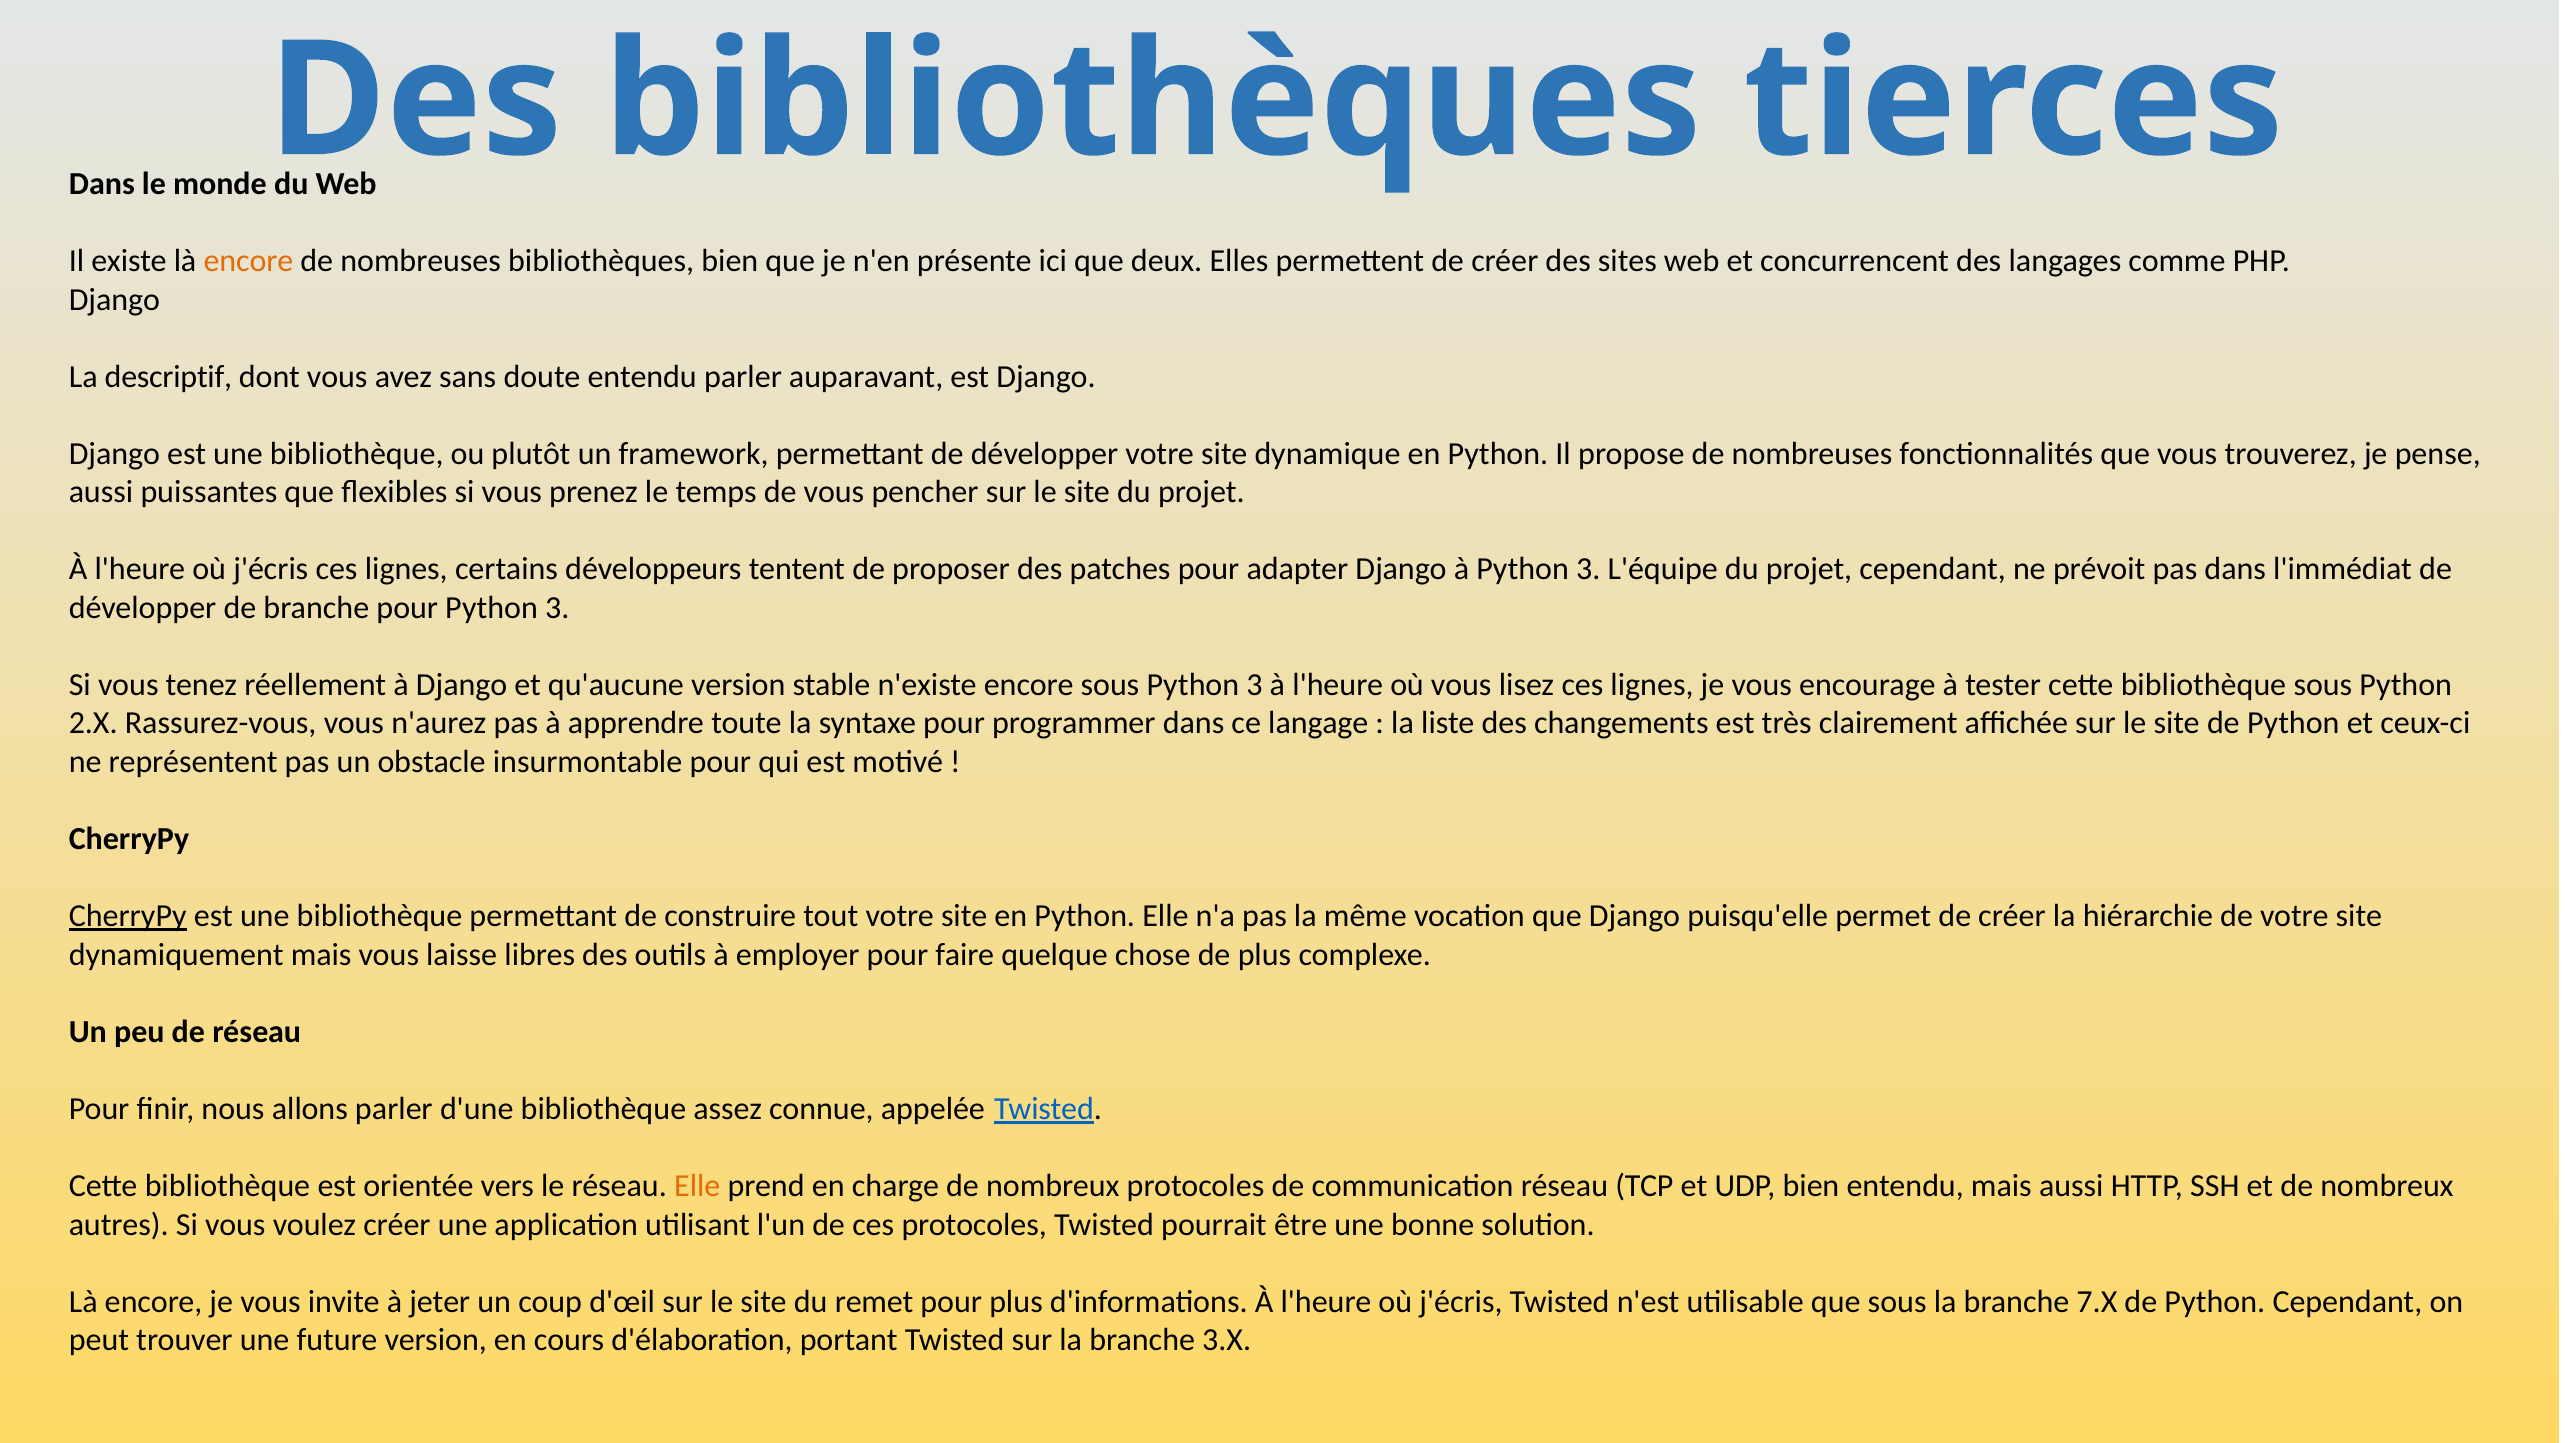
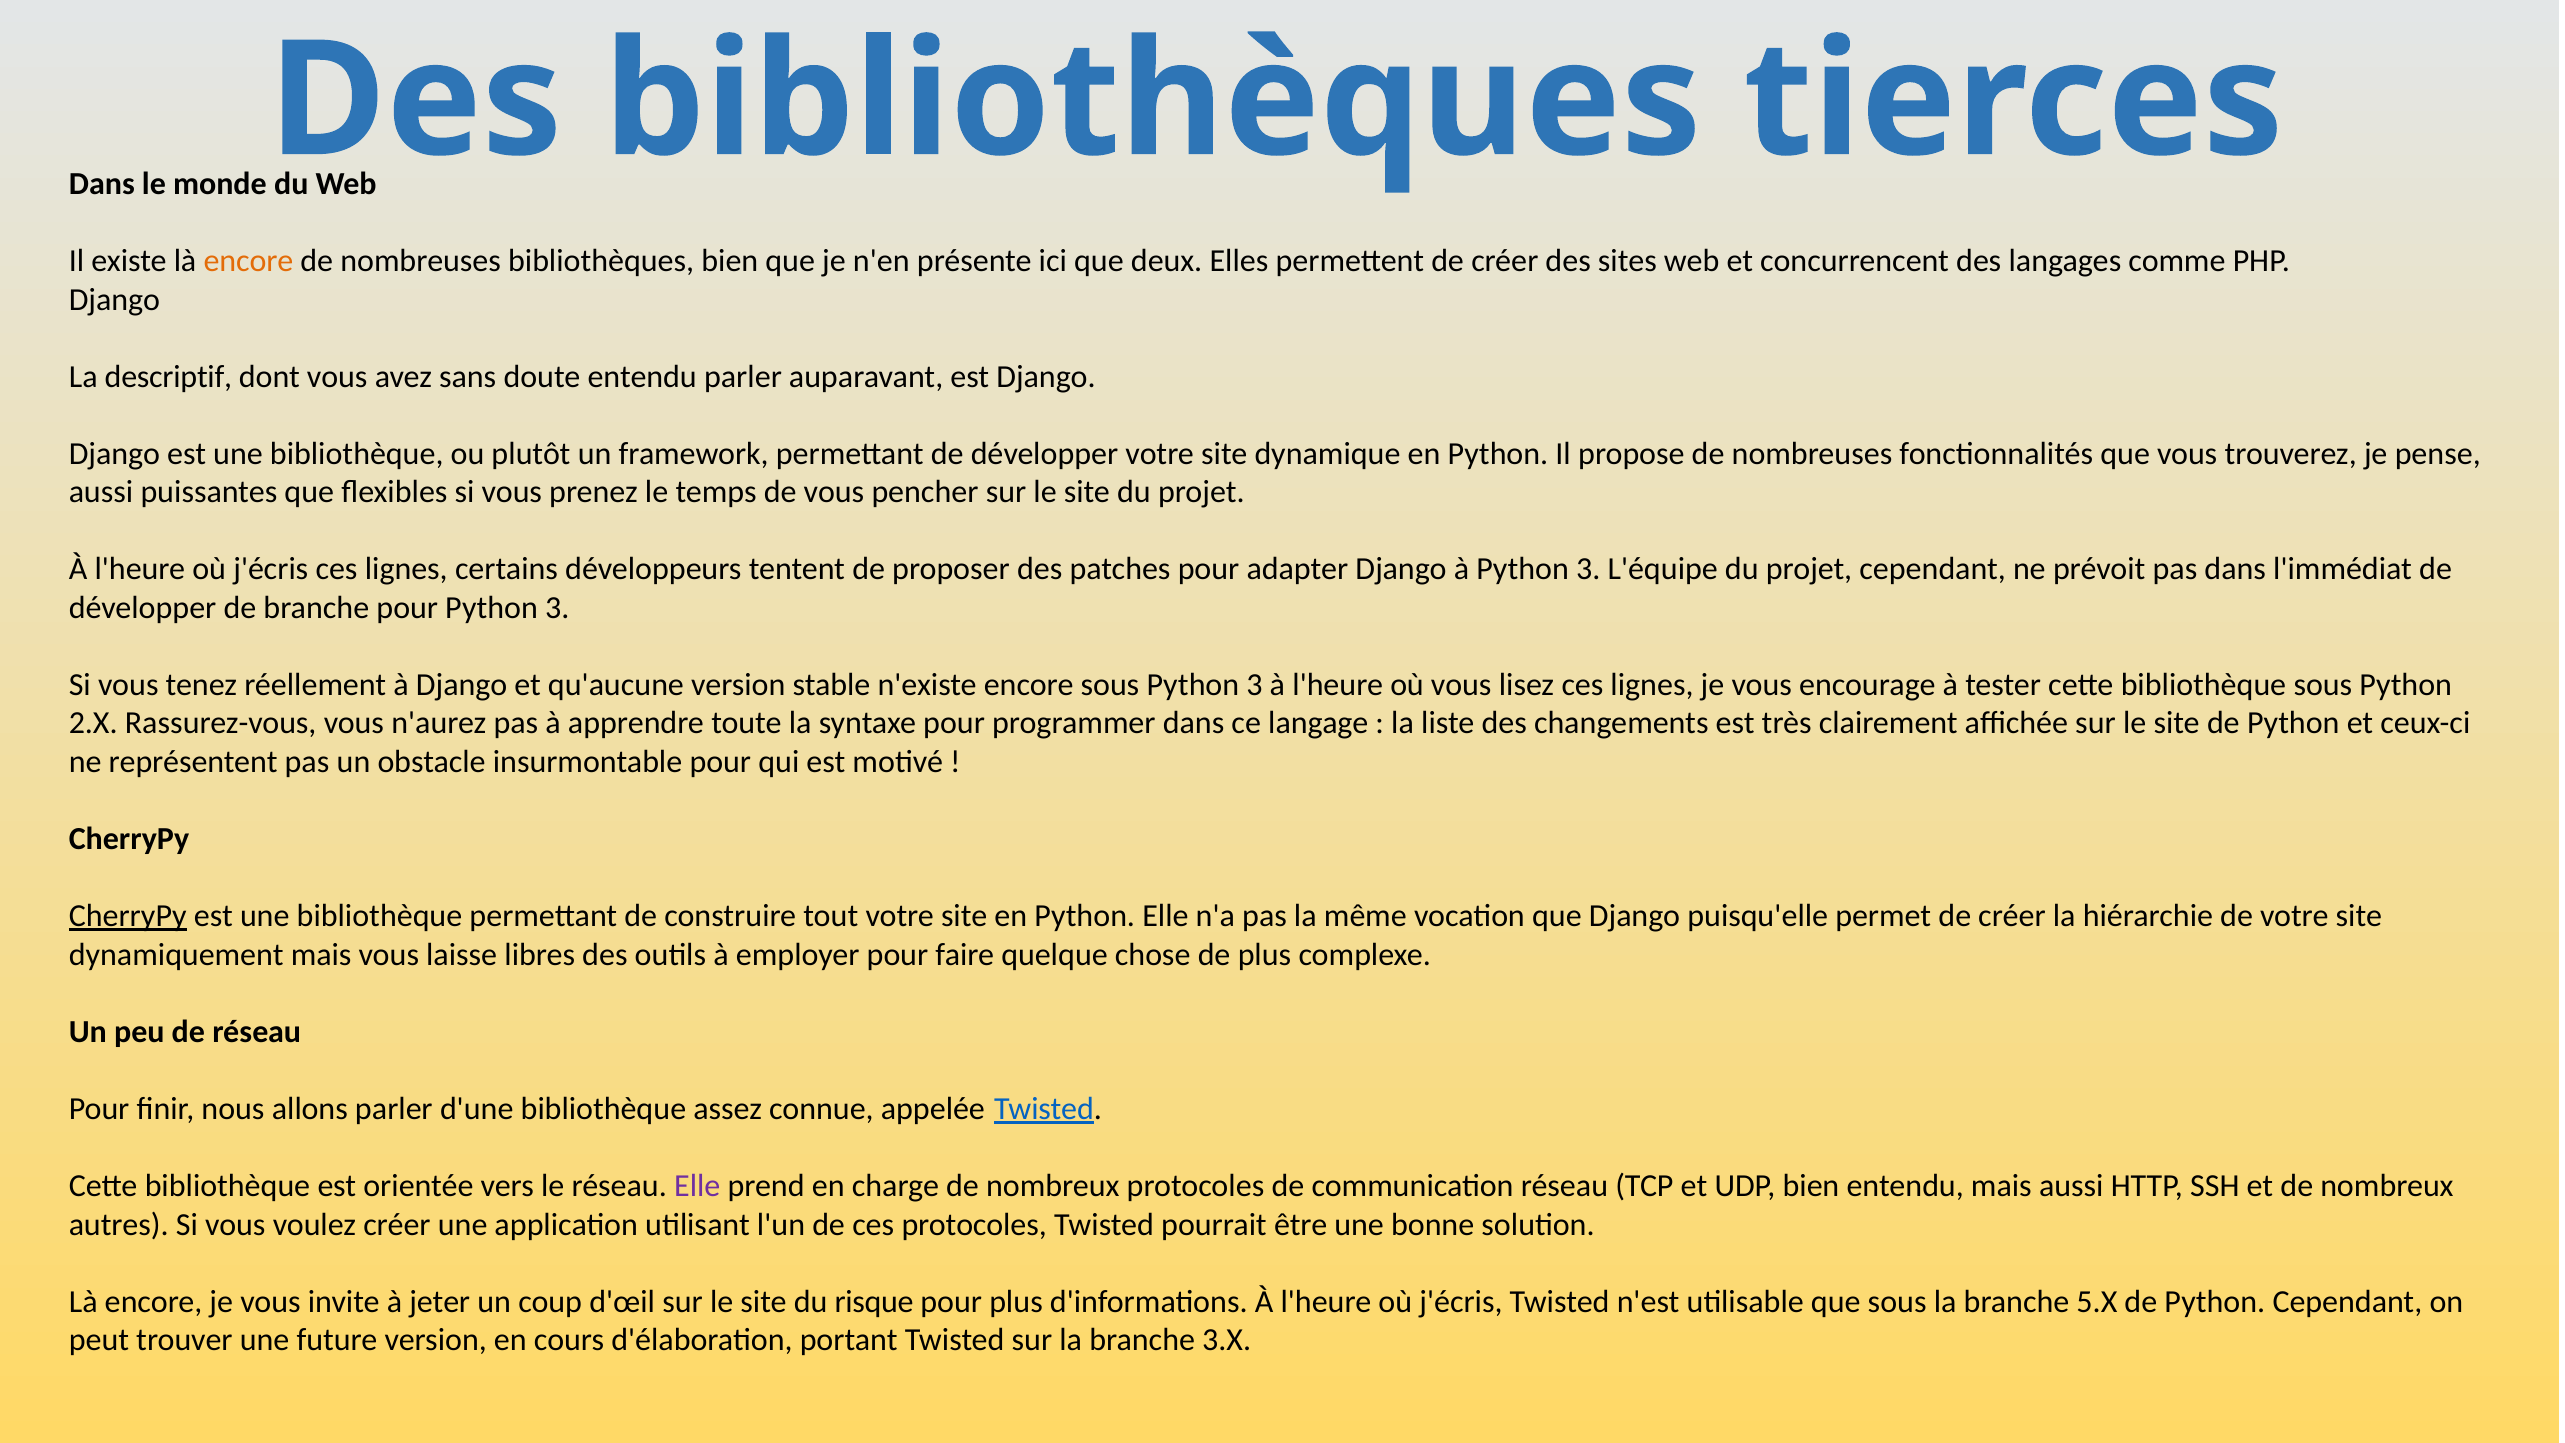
Elle at (697, 1186) colour: orange -> purple
remet: remet -> risque
7.X: 7.X -> 5.X
